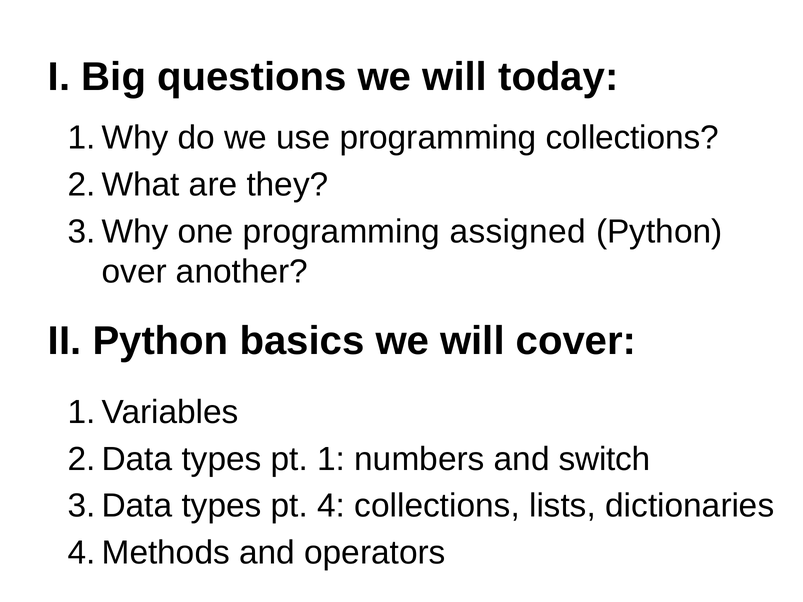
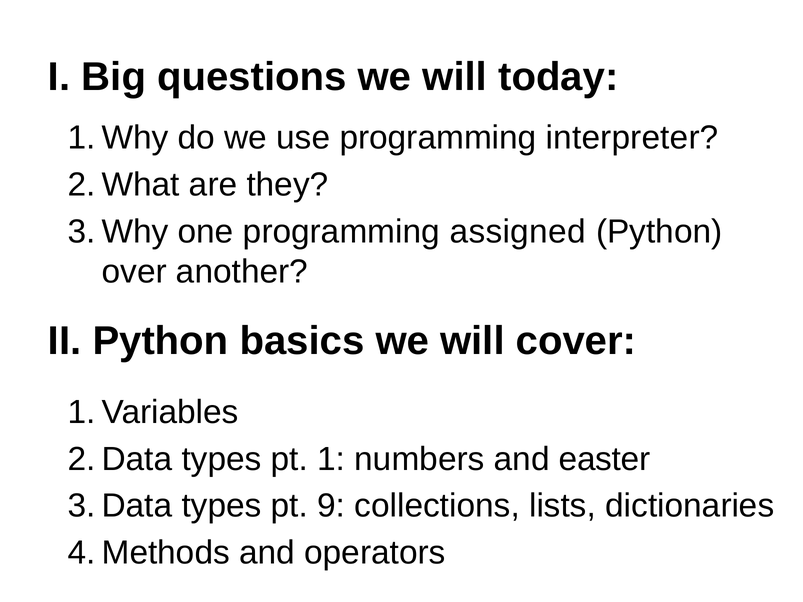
programming collections: collections -> interpreter
switch: switch -> easter
4: 4 -> 9
